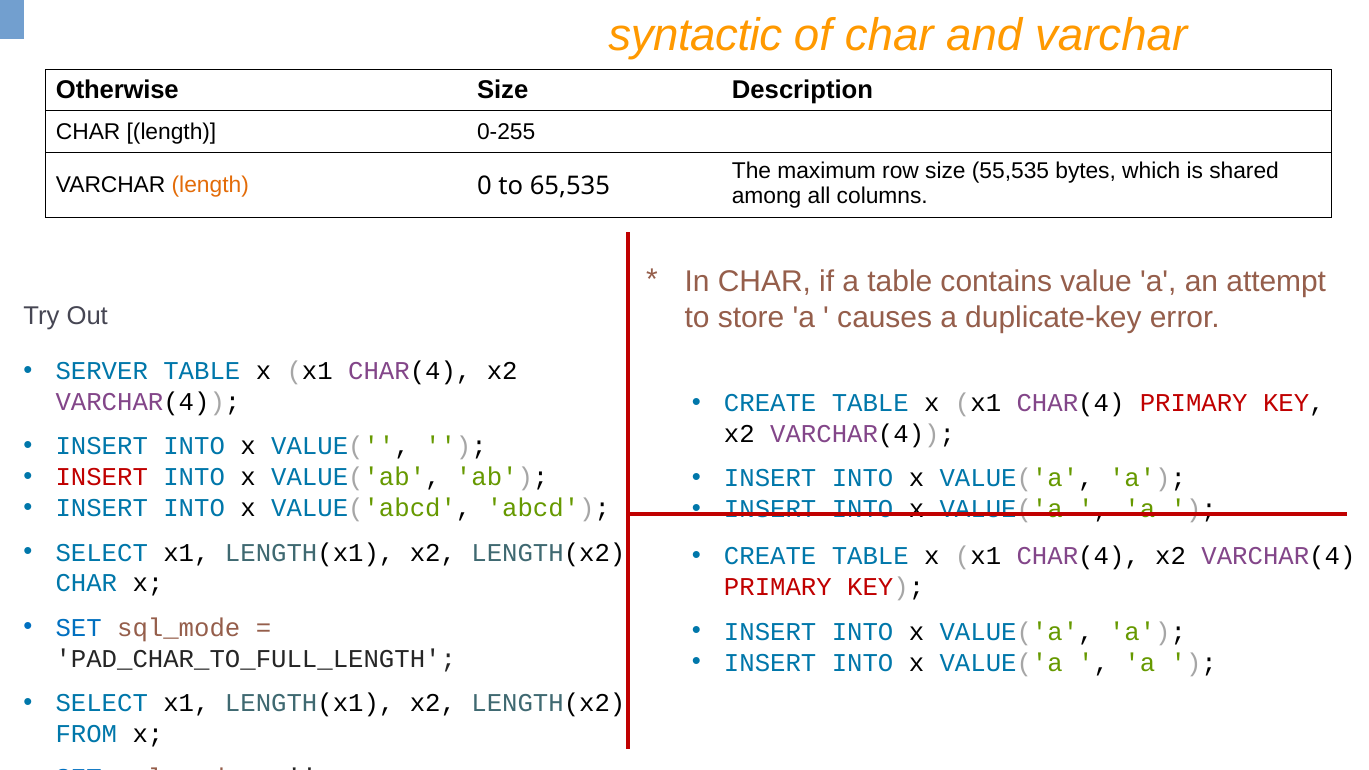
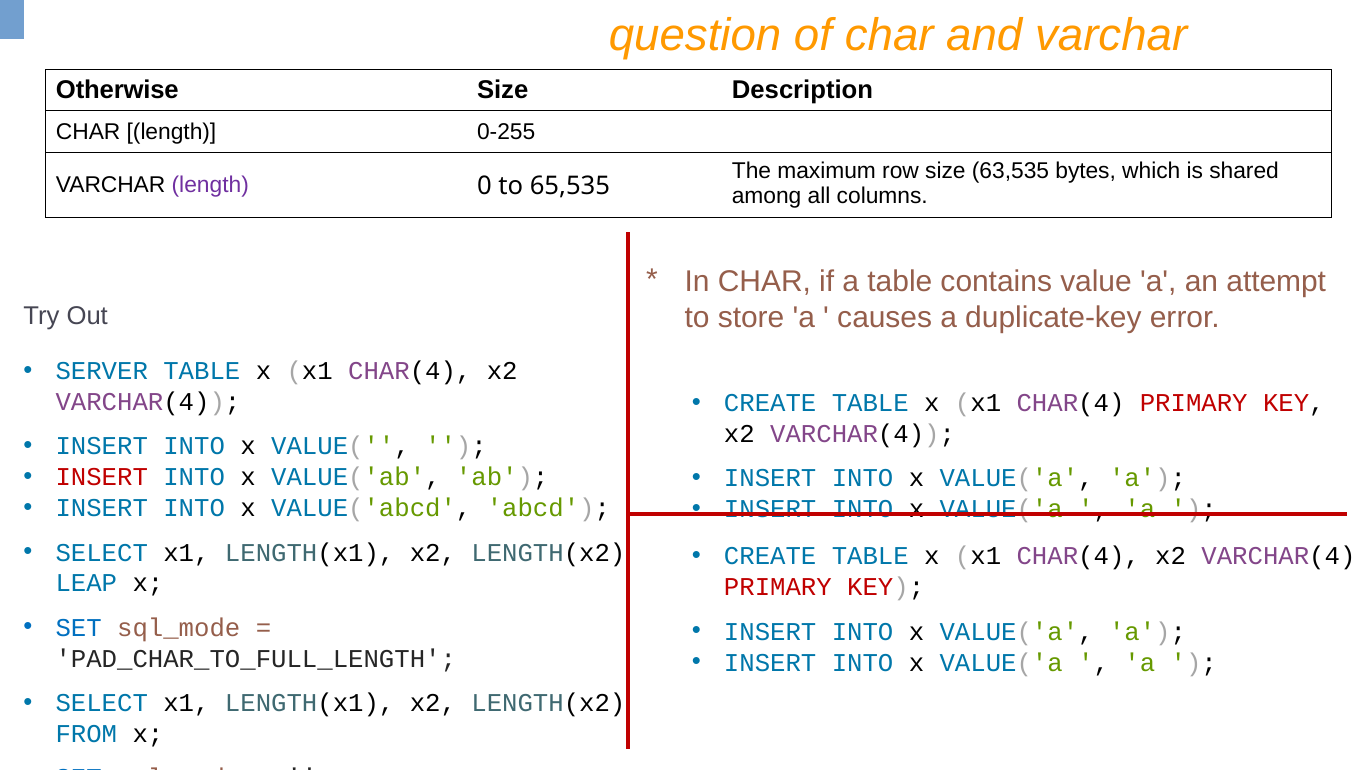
syntactic: syntactic -> question
55,535: 55,535 -> 63,535
length at (210, 185) colour: orange -> purple
CHAR at (86, 583): CHAR -> LEAP
